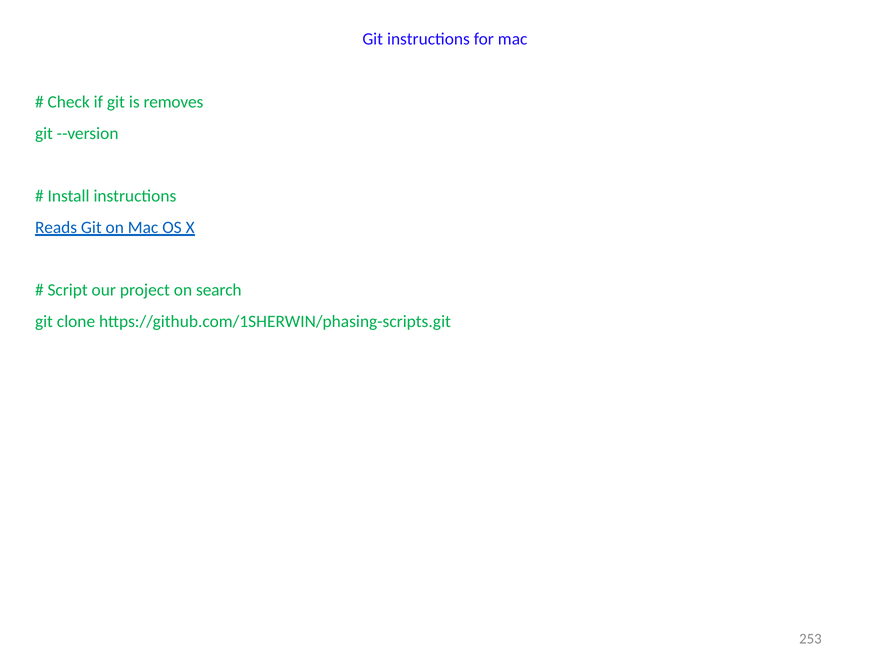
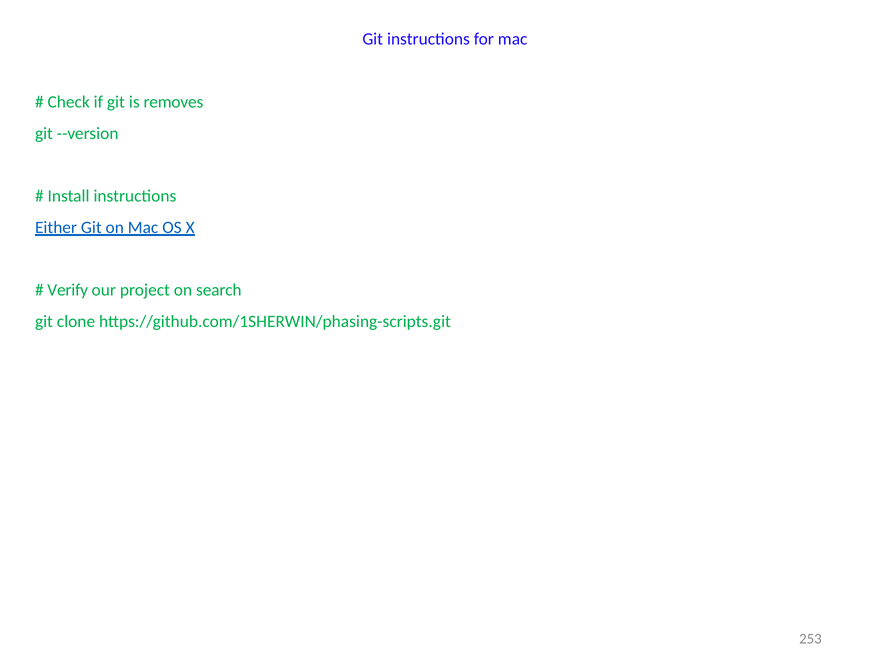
Reads: Reads -> Either
Script: Script -> Verify
